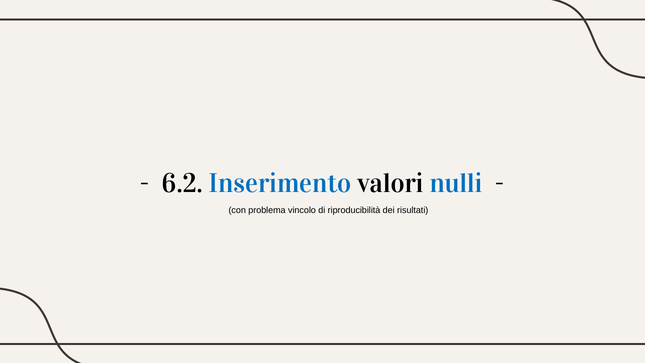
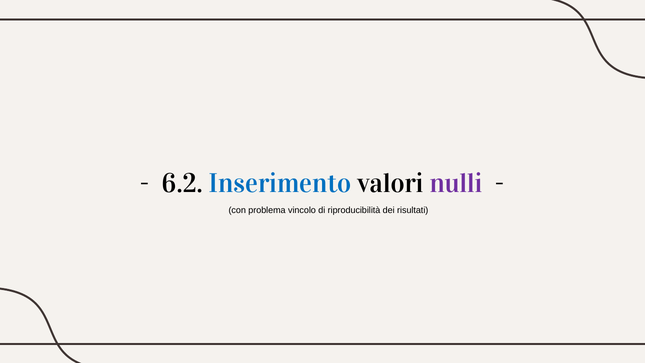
nulli colour: blue -> purple
